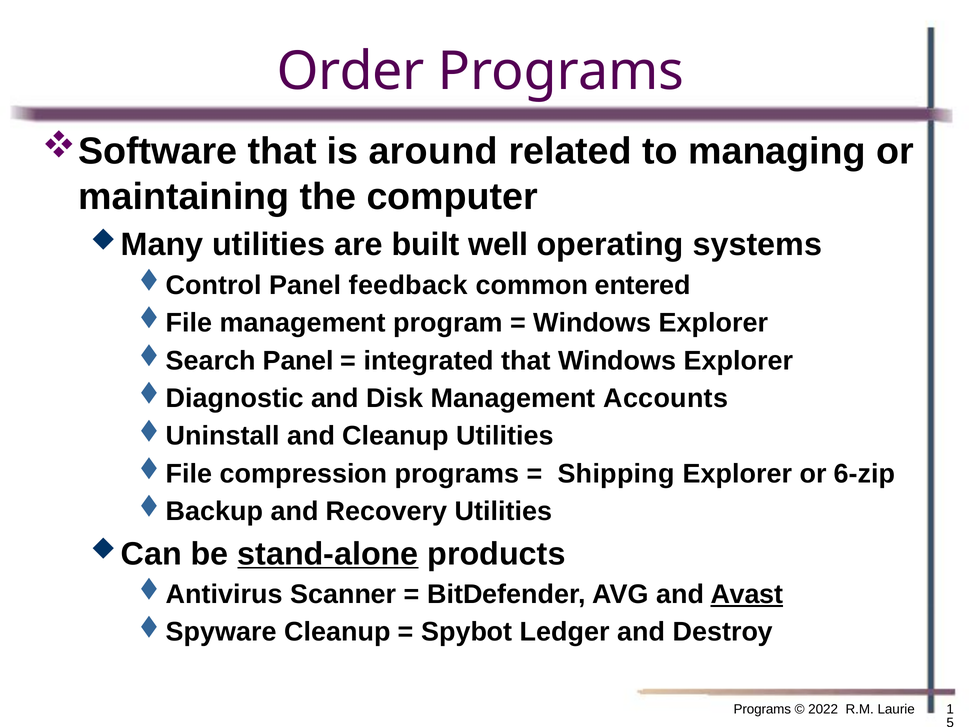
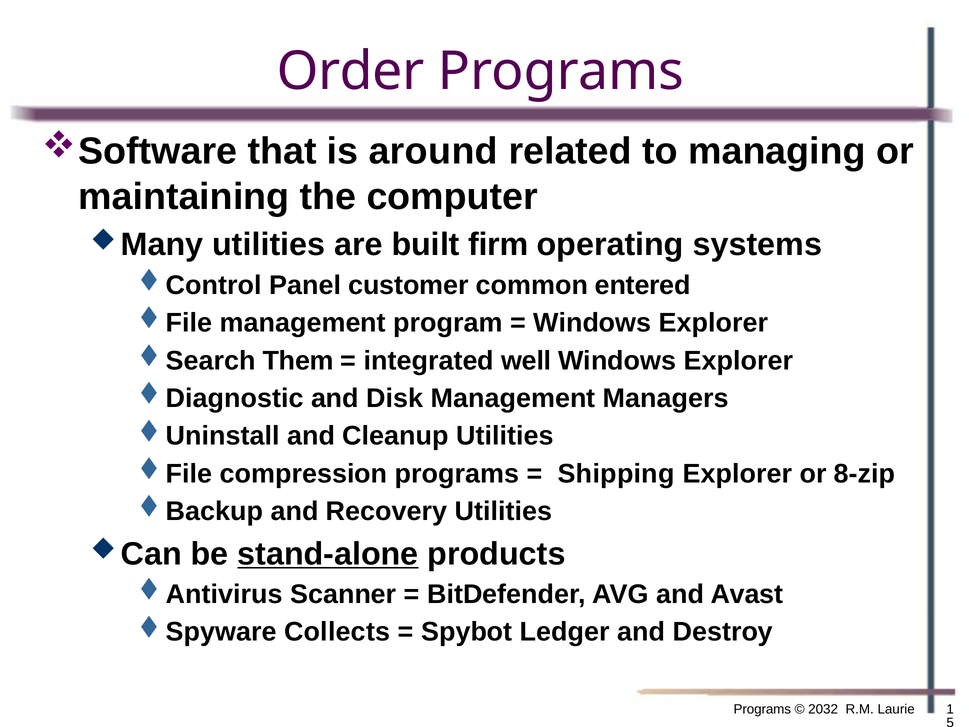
well: well -> firm
feedback: feedback -> customer
Panel at (298, 361): Panel -> Them
integrated that: that -> well
Accounts: Accounts -> Managers
6-zip: 6-zip -> 8-zip
Avast underline: present -> none
Cleanup at (337, 632): Cleanup -> Collects
2022: 2022 -> 2032
